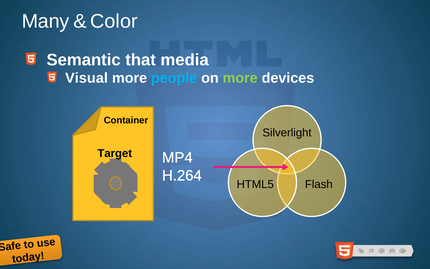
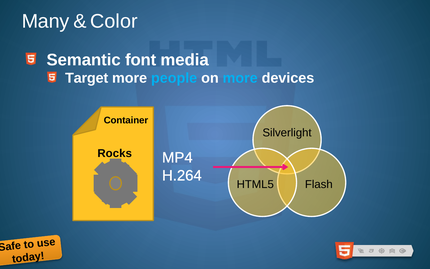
that: that -> font
Visual: Visual -> Target
more at (240, 78) colour: light green -> light blue
Target: Target -> Rocks
